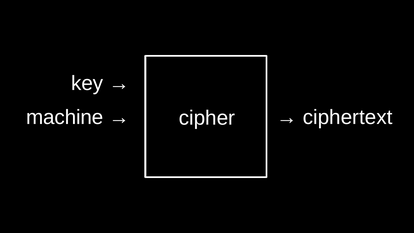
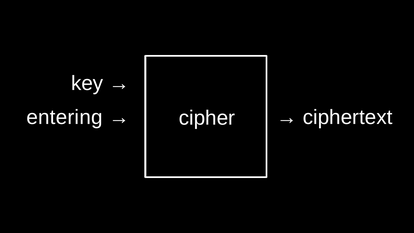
machine: machine -> entering
